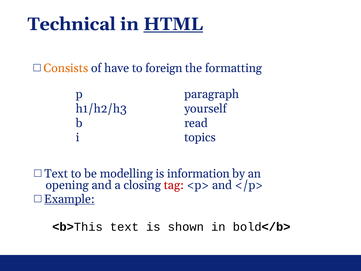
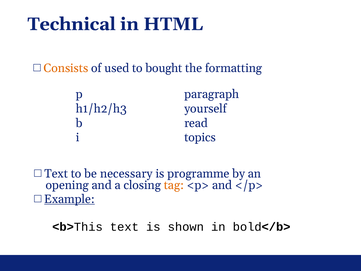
HTML underline: present -> none
have: have -> used
foreign: foreign -> bought
modelling: modelling -> necessary
information: information -> programme
tag colour: red -> orange
